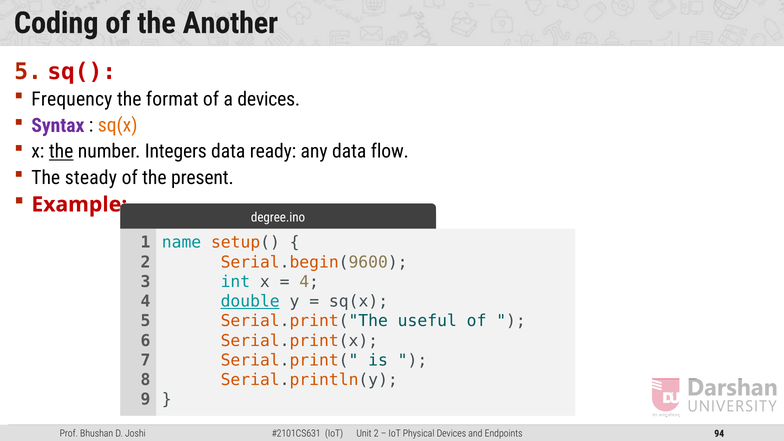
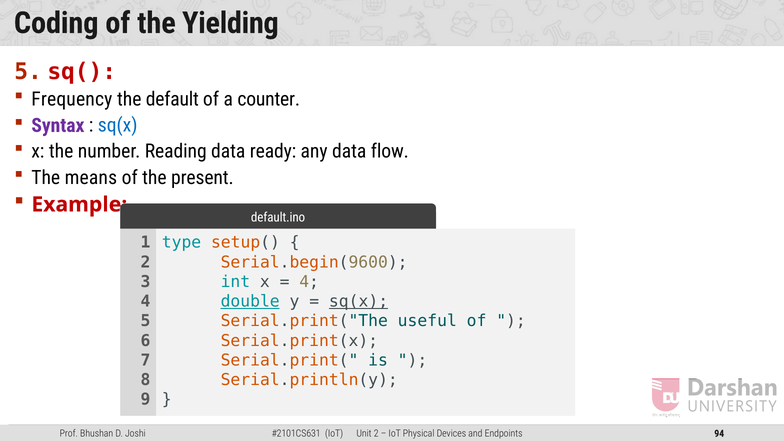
Another: Another -> Yielding
format: format -> default
a devices: devices -> counter
sq(x at (118, 125) colour: orange -> blue
the at (61, 152) underline: present -> none
Integers: Integers -> Reading
steady: steady -> means
degree.ino: degree.ino -> default.ino
name: name -> type
sq(x at (359, 301) underline: none -> present
